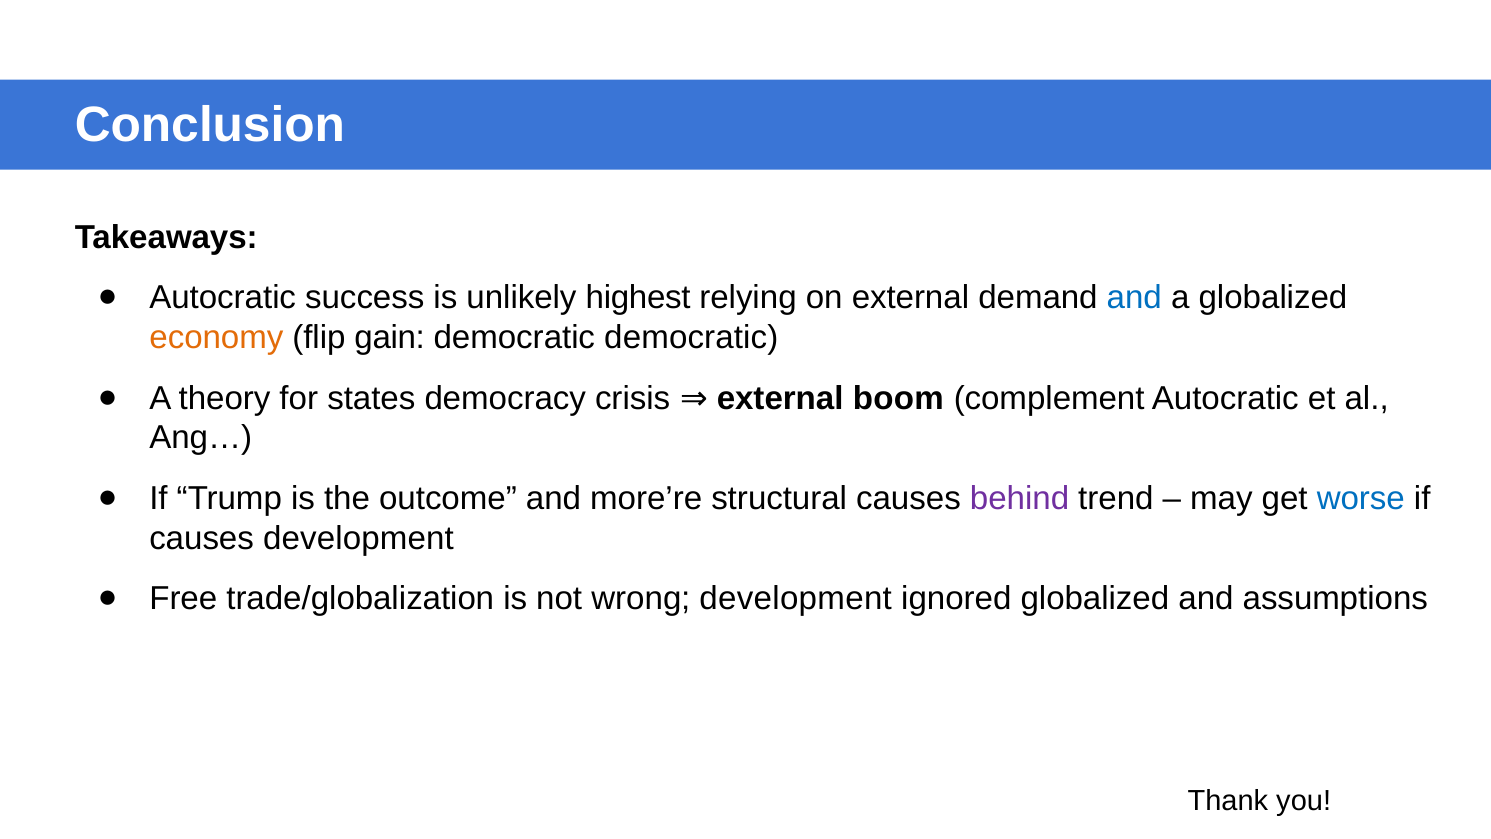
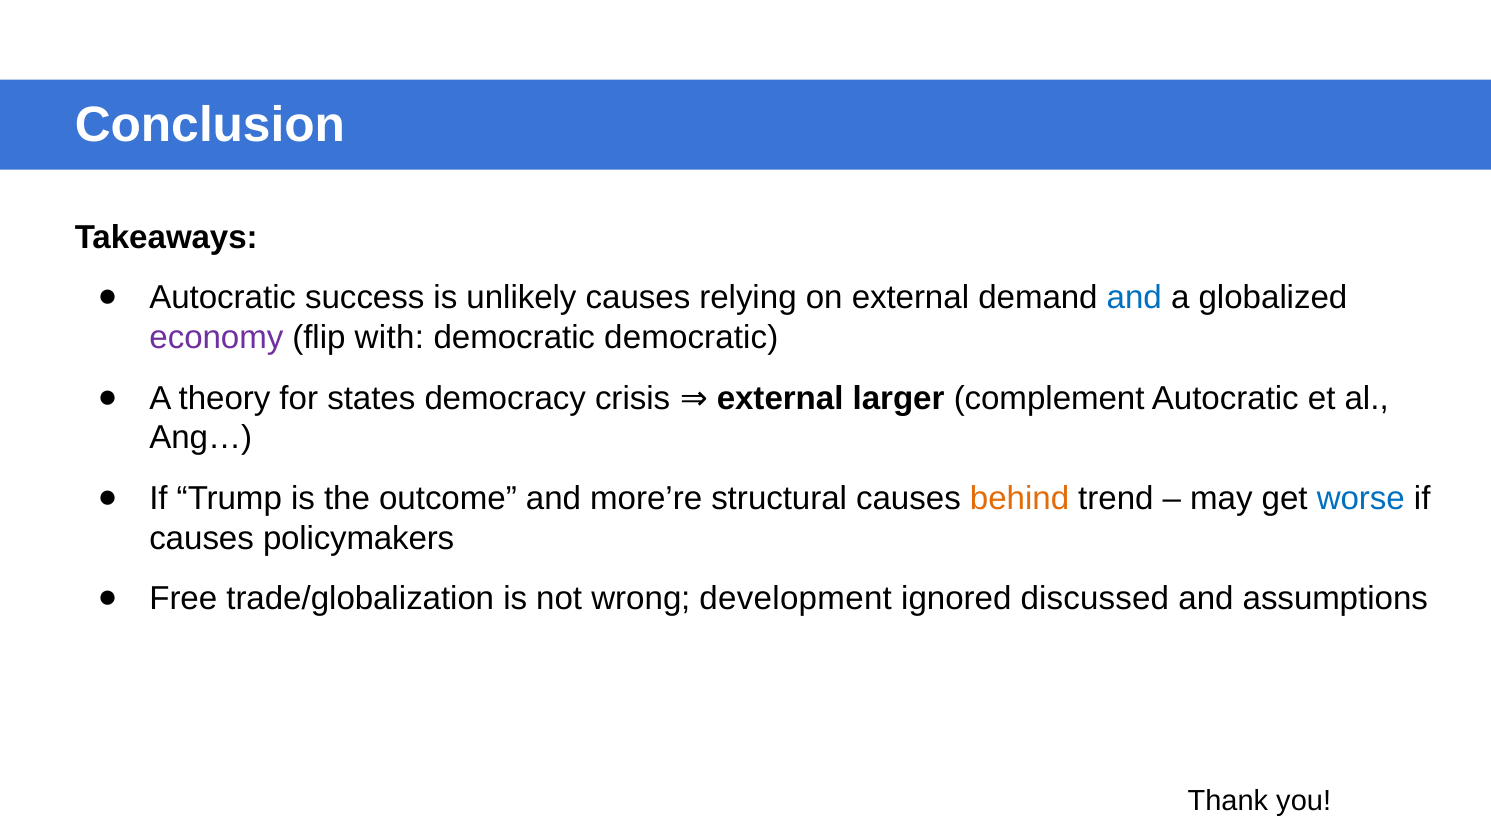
unlikely highest: highest -> causes
economy colour: orange -> purple
gain: gain -> with
boom: boom -> larger
behind colour: purple -> orange
causes development: development -> policymakers
ignored globalized: globalized -> discussed
